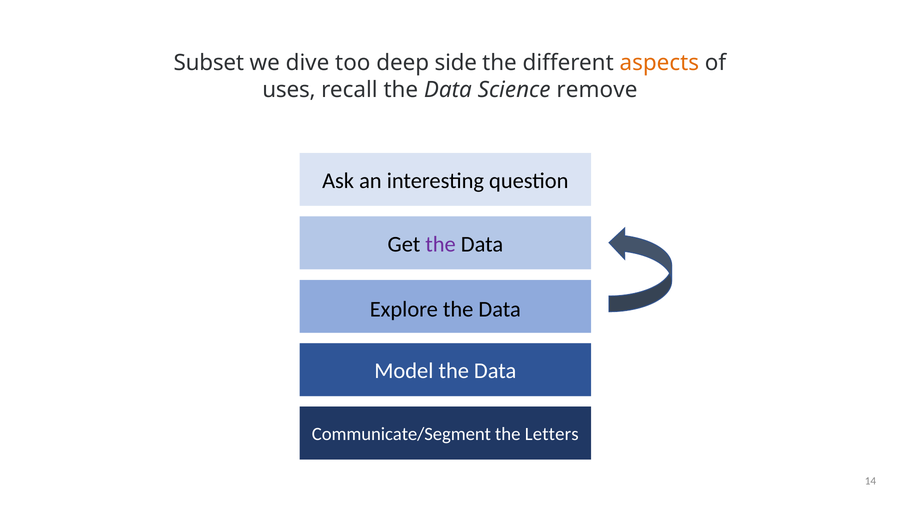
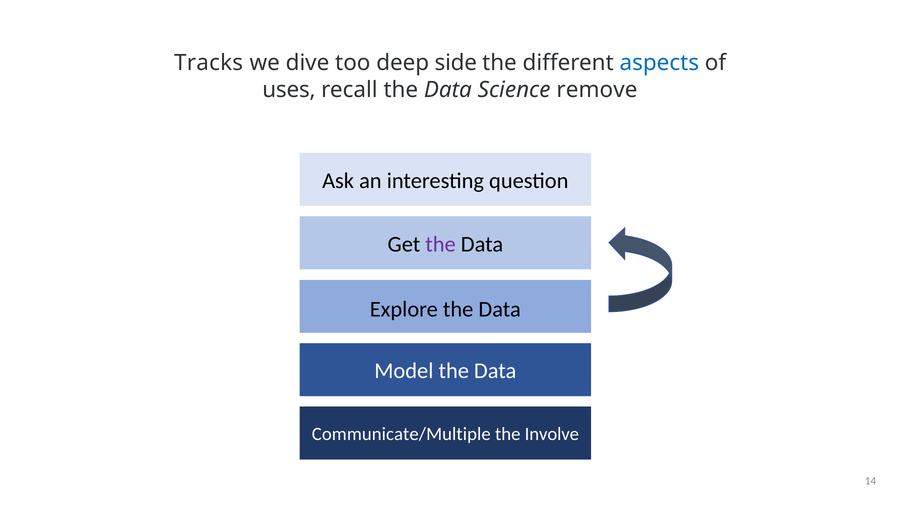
Subset: Subset -> Tracks
aspects colour: orange -> blue
Communicate/Segment: Communicate/Segment -> Communicate/Multiple
Letters: Letters -> Involve
